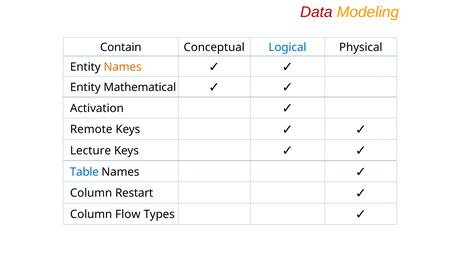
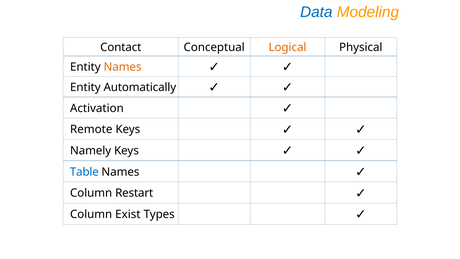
Data colour: red -> blue
Contain: Contain -> Contact
Logical colour: blue -> orange
Mathematical: Mathematical -> Automatically
Lecture: Lecture -> Namely
Flow: Flow -> Exist
